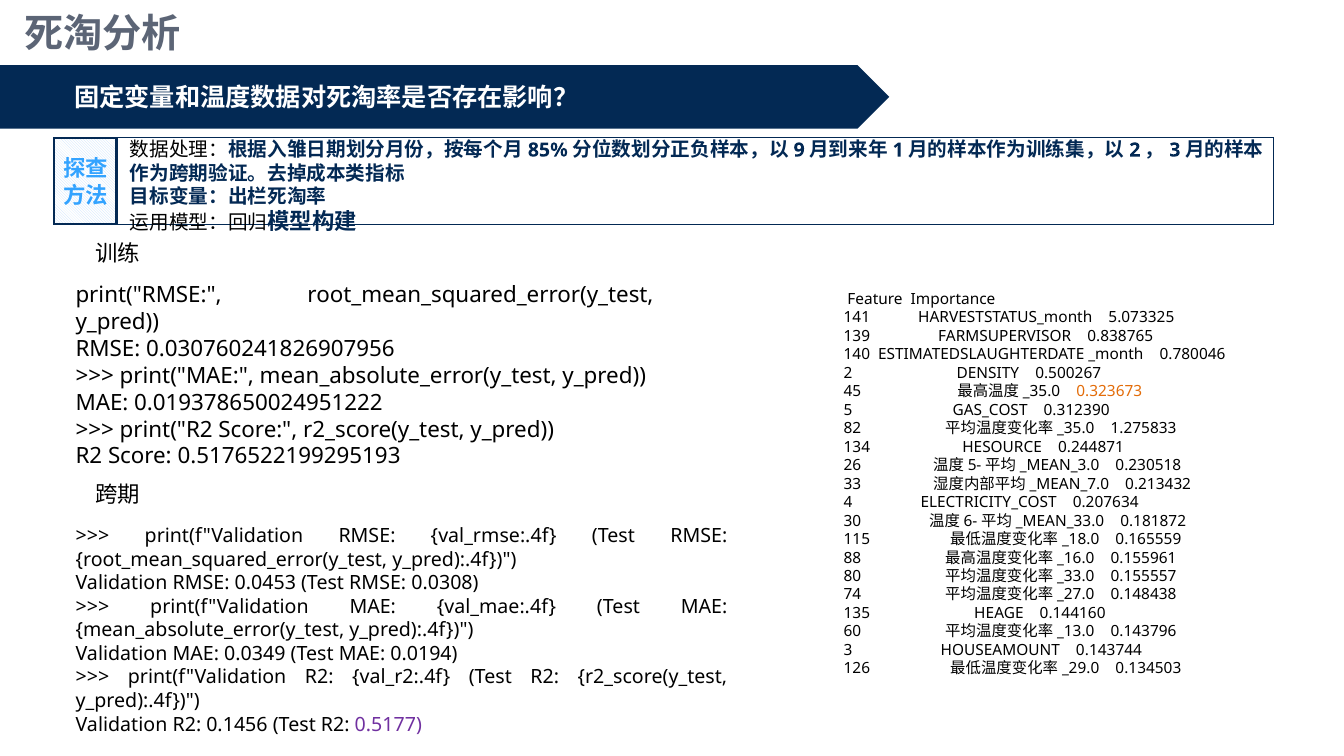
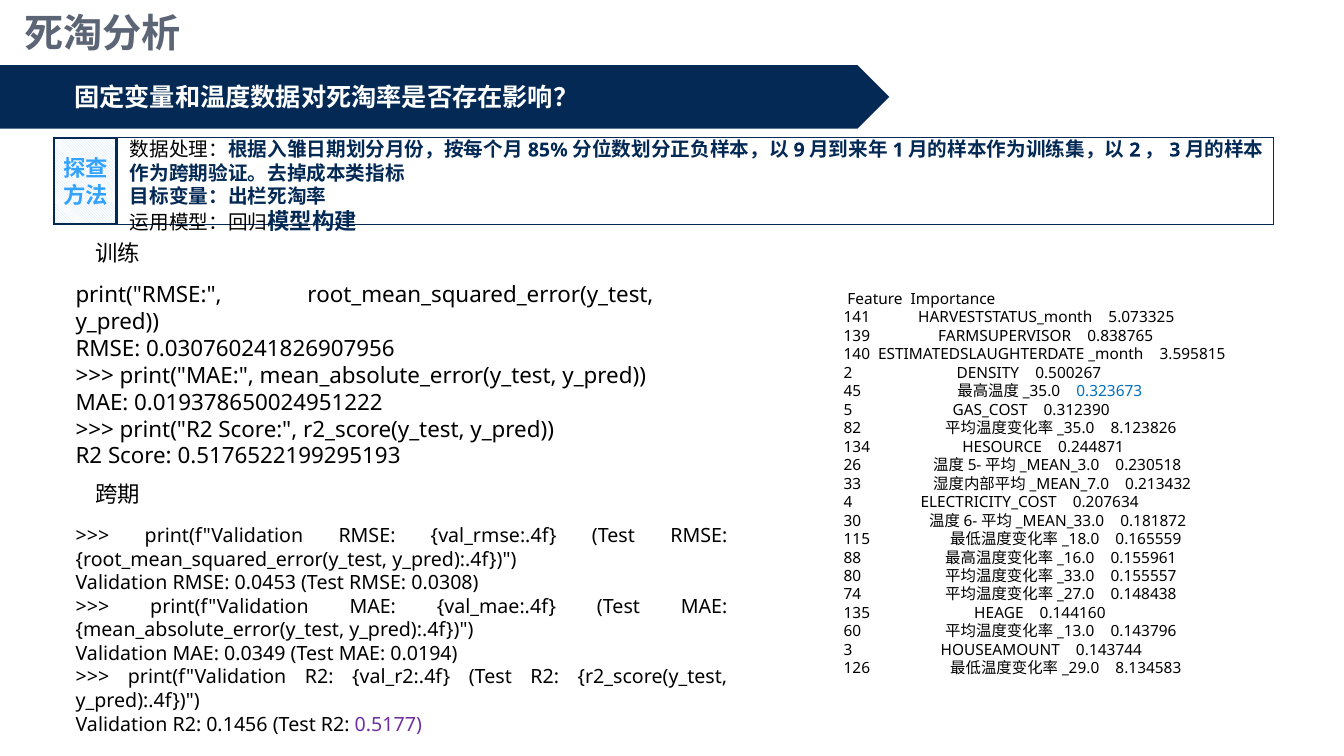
0.780046: 0.780046 -> 3.595815
0.323673 colour: orange -> blue
1.275833: 1.275833 -> 8.123826
0.134503: 0.134503 -> 8.134583
